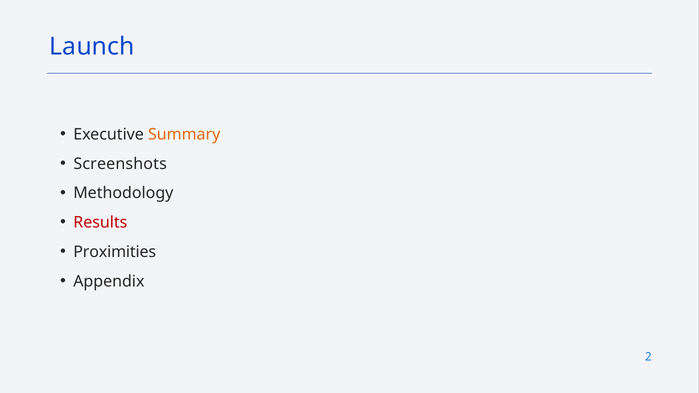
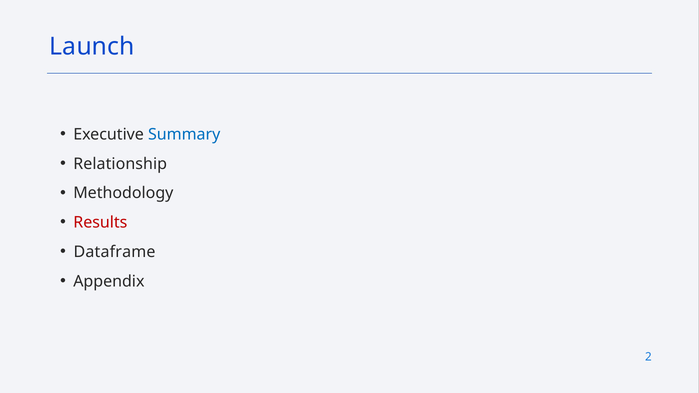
Summary colour: orange -> blue
Screenshots: Screenshots -> Relationship
Proximities: Proximities -> Dataframe
